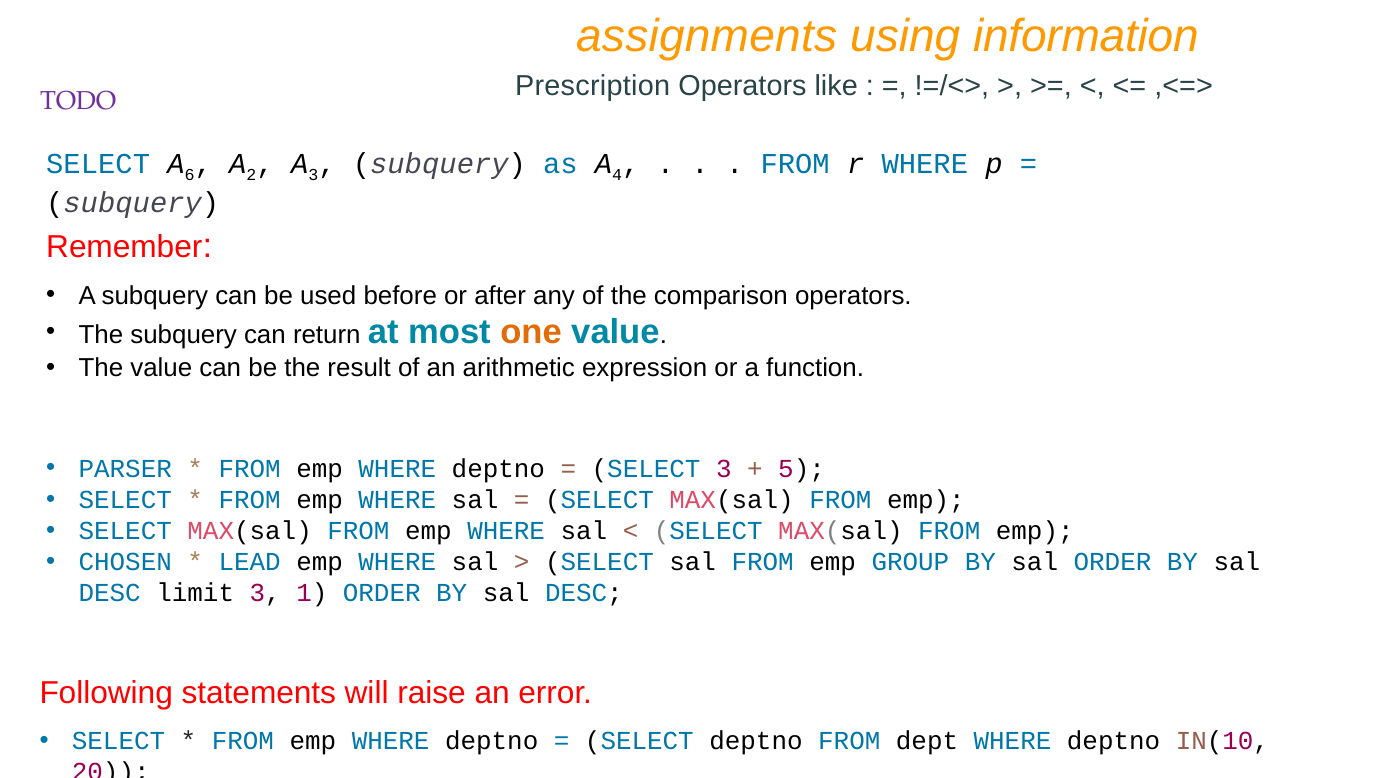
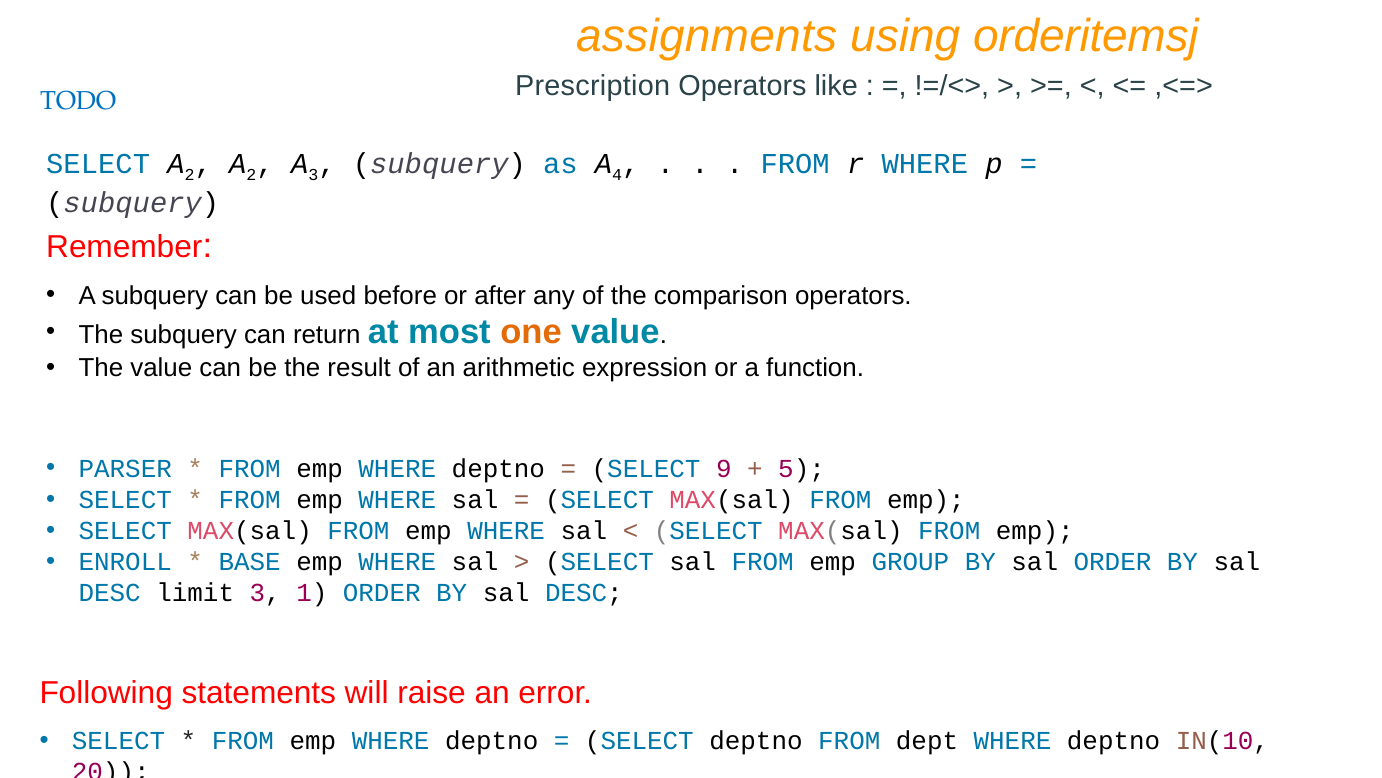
information: information -> orderitemsj
TODO colour: purple -> blue
SELECT A 6: 6 -> 2
SELECT 3: 3 -> 9
CHOSEN: CHOSEN -> ENROLL
LEAD: LEAD -> BASE
